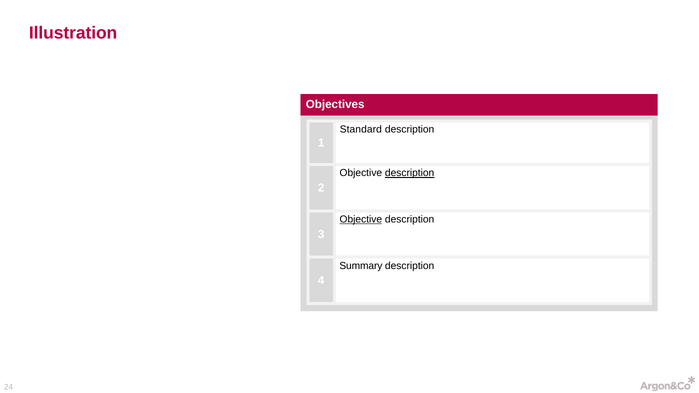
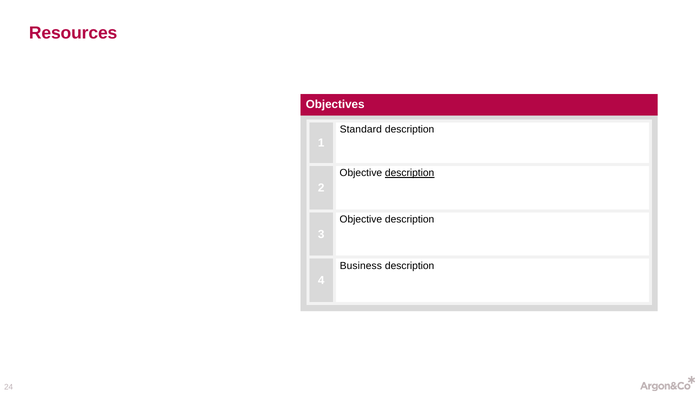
Illustration: Illustration -> Resources
Objective at (361, 220) underline: present -> none
Summary: Summary -> Business
